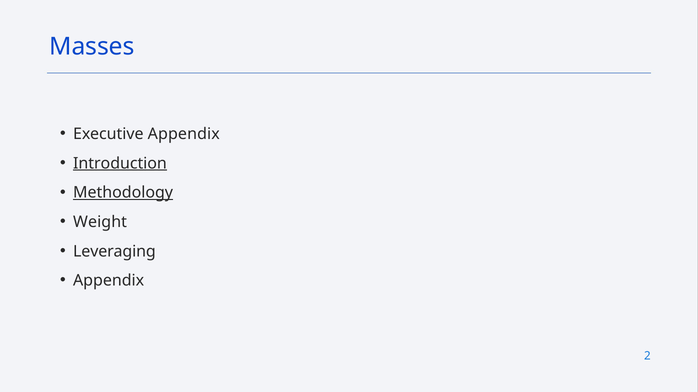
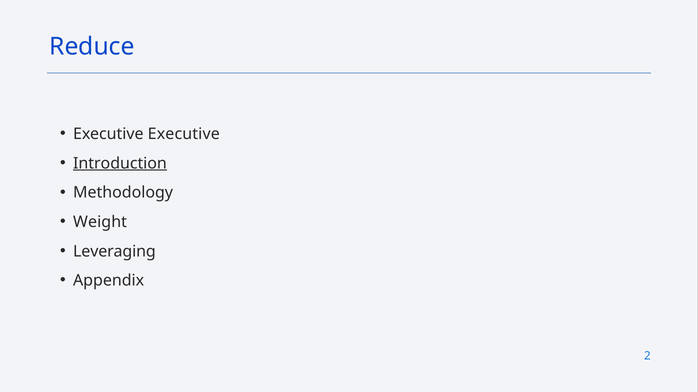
Masses: Masses -> Reduce
Executive Appendix: Appendix -> Executive
Methodology underline: present -> none
